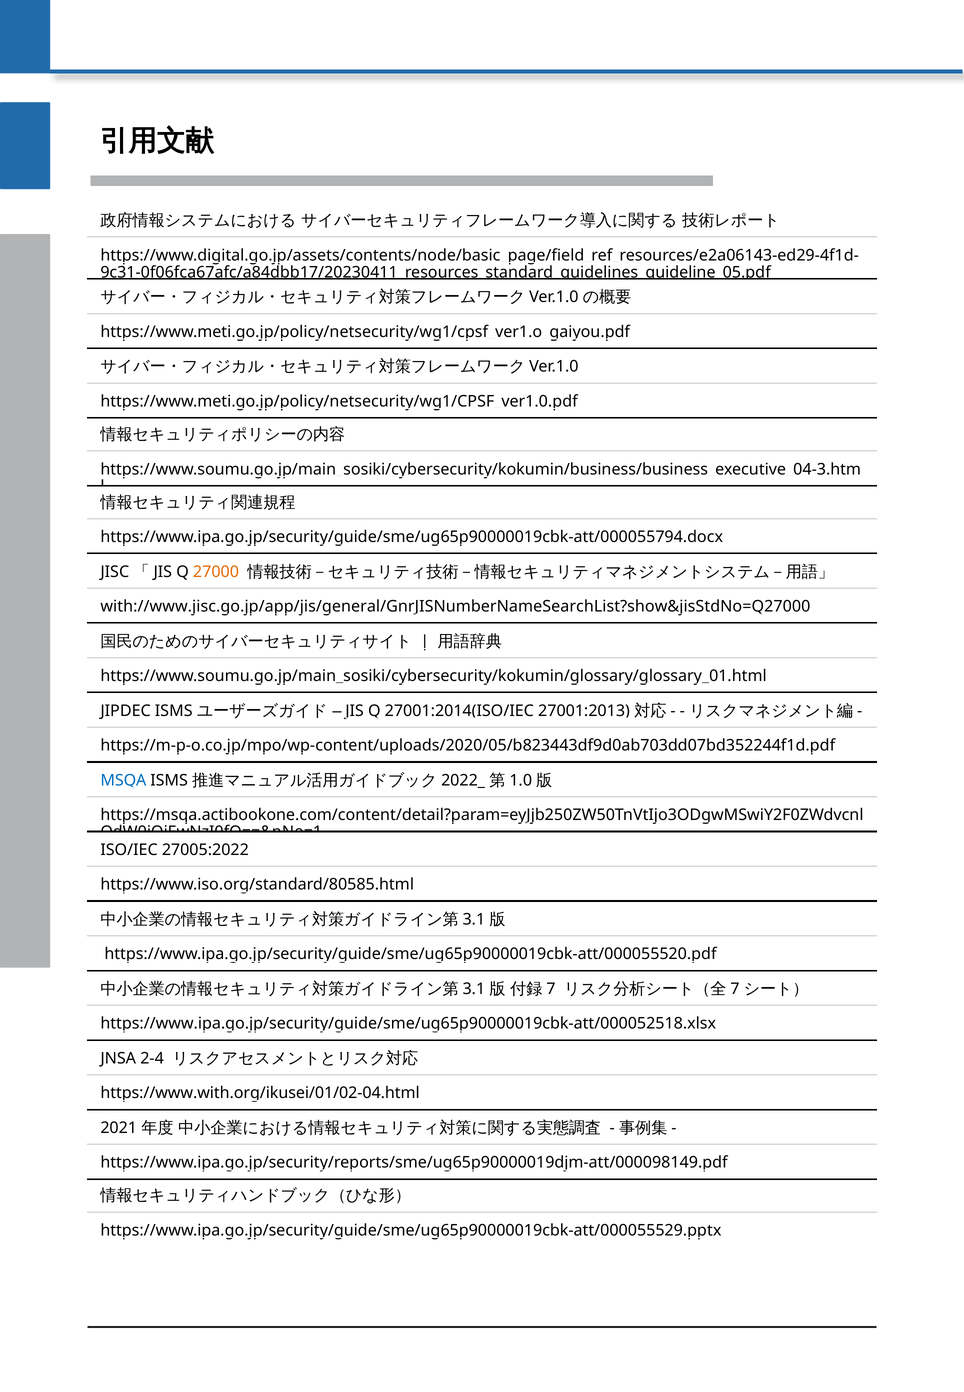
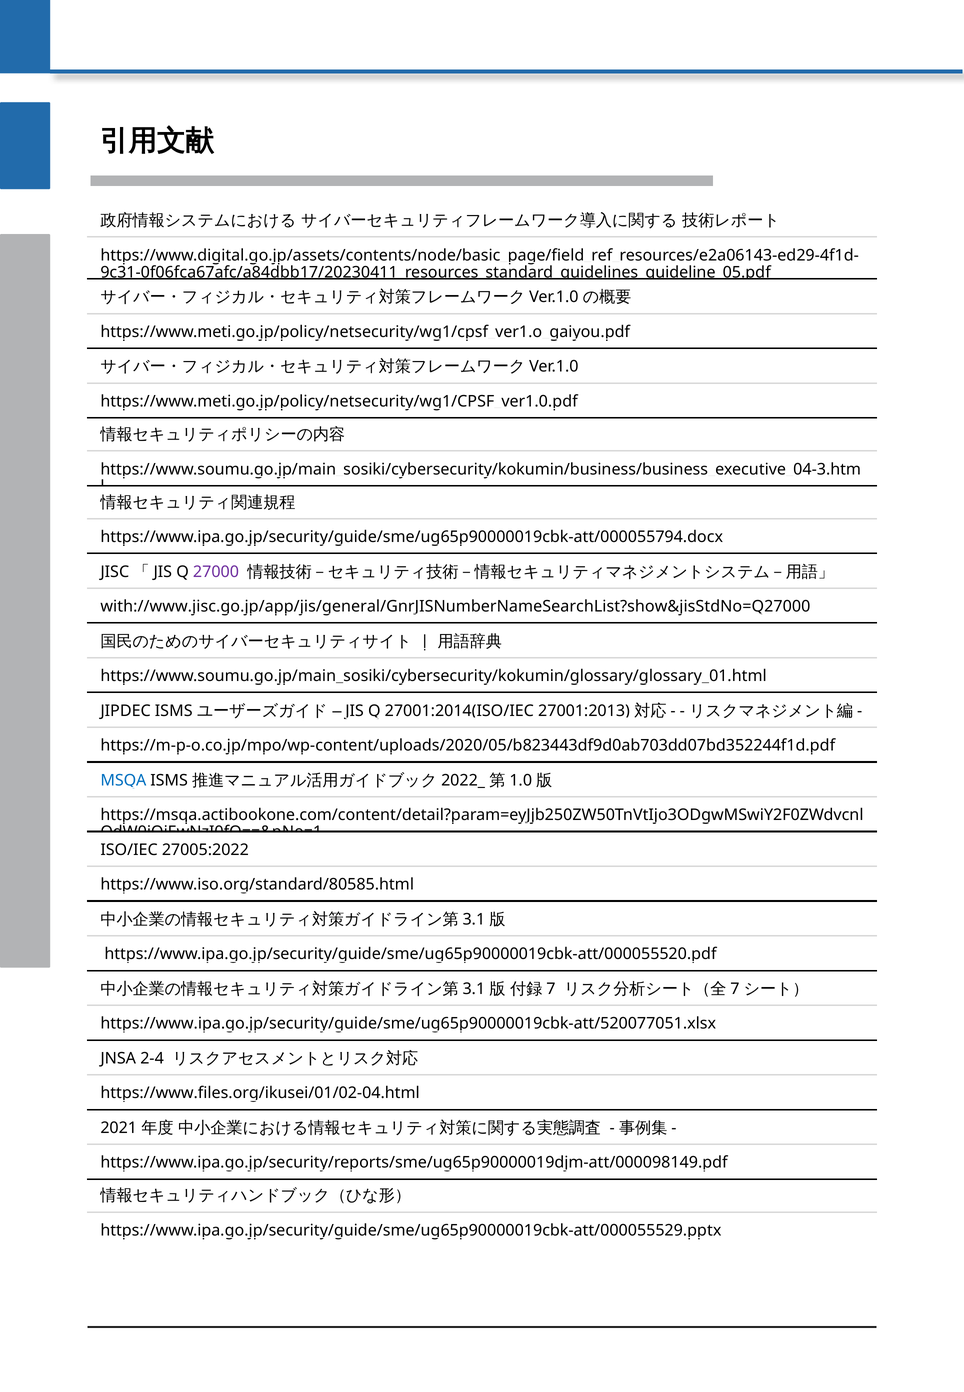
27000 colour: orange -> purple
https://www.ipa.go.jp/security/guide/sme/ug65p90000019cbk-att/000052518.xlsx: https://www.ipa.go.jp/security/guide/sme/ug65p90000019cbk-att/000052518.xlsx -> https://www.ipa.go.jp/security/guide/sme/ug65p90000019cbk-att/520077051.xlsx
https://www.with.org/ikusei/01/02-04.html: https://www.with.org/ikusei/01/02-04.html -> https://www.files.org/ikusei/01/02-04.html
